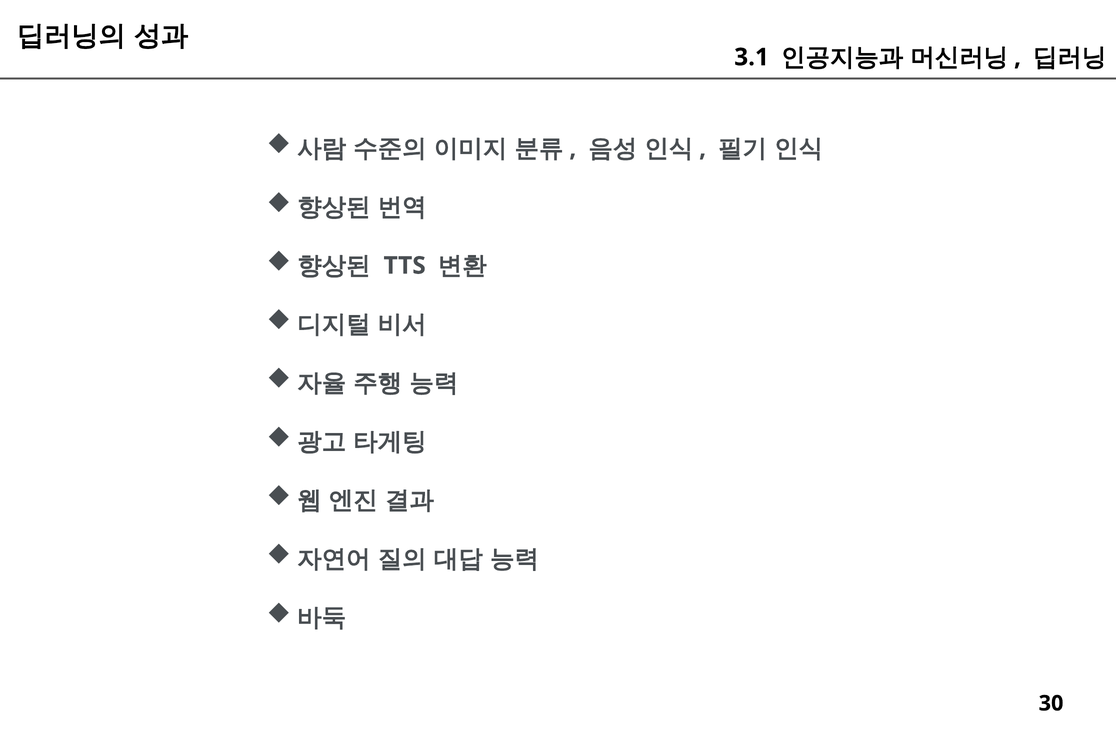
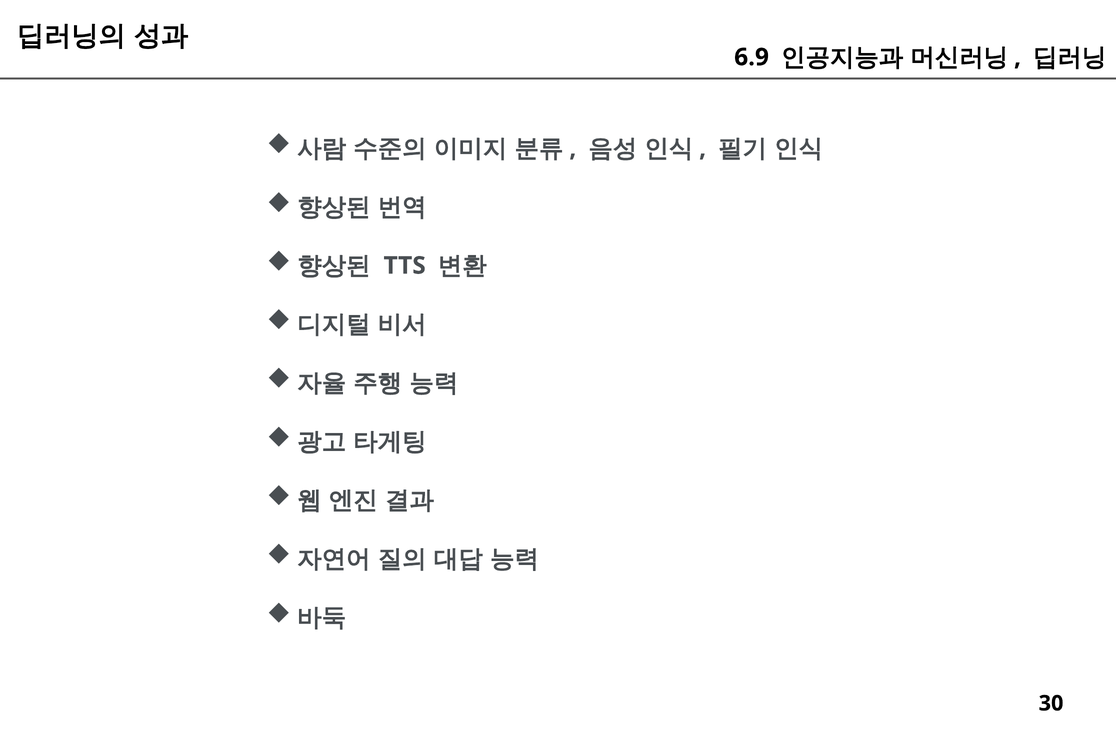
3.1: 3.1 -> 6.9
